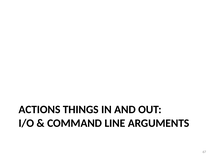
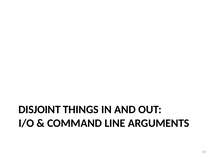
ACTIONS: ACTIONS -> DISJOINT
